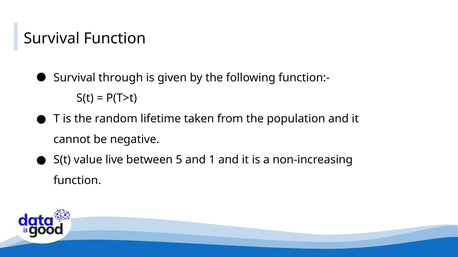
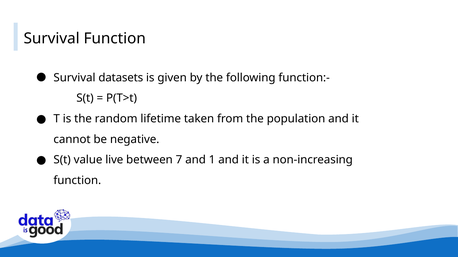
through: through -> datasets
5: 5 -> 7
